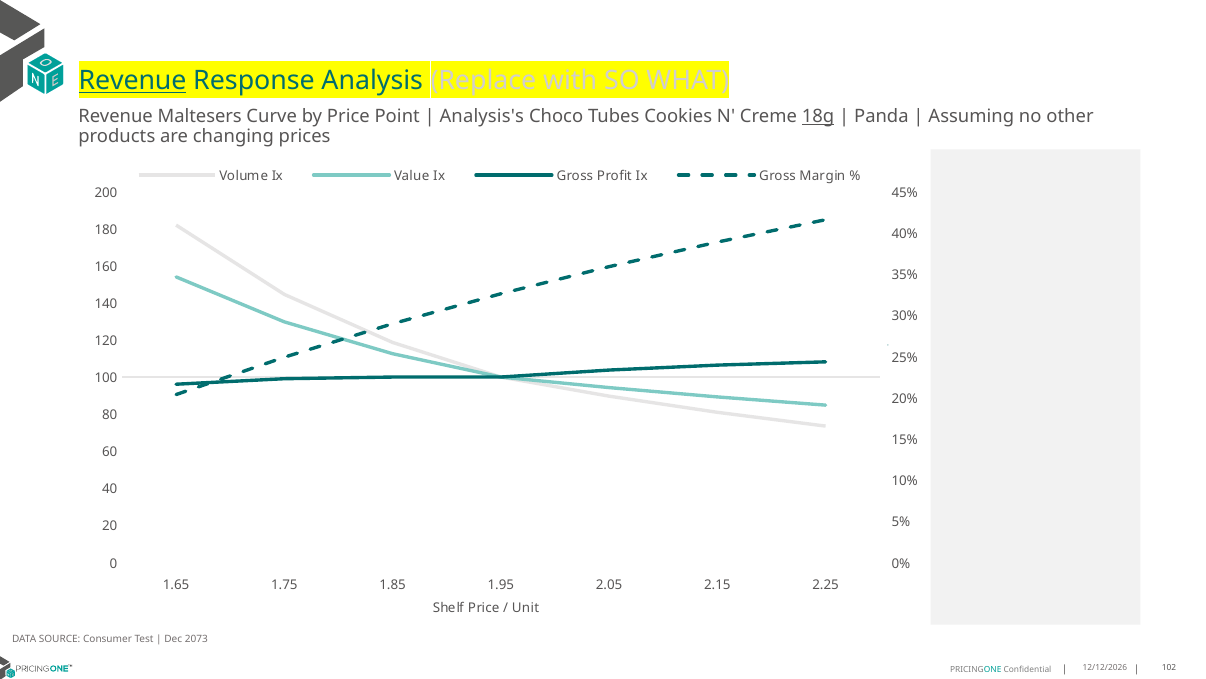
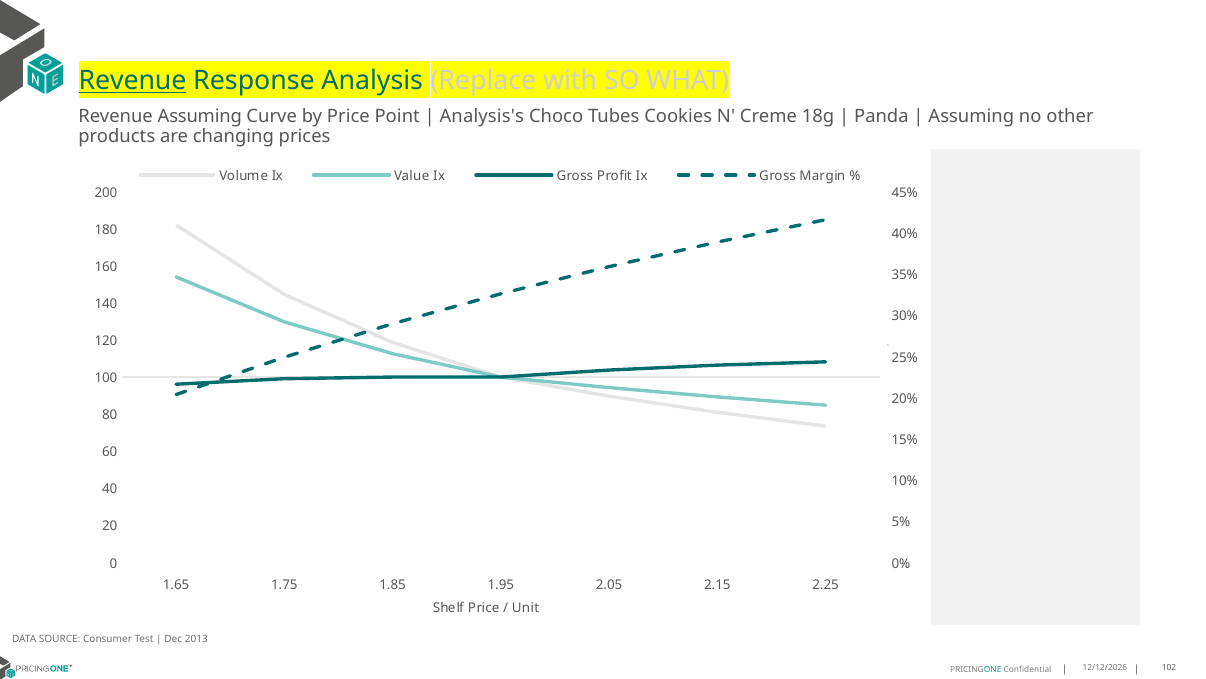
Revenue Maltesers: Maltesers -> Assuming
18g underline: present -> none
2073: 2073 -> 2013
